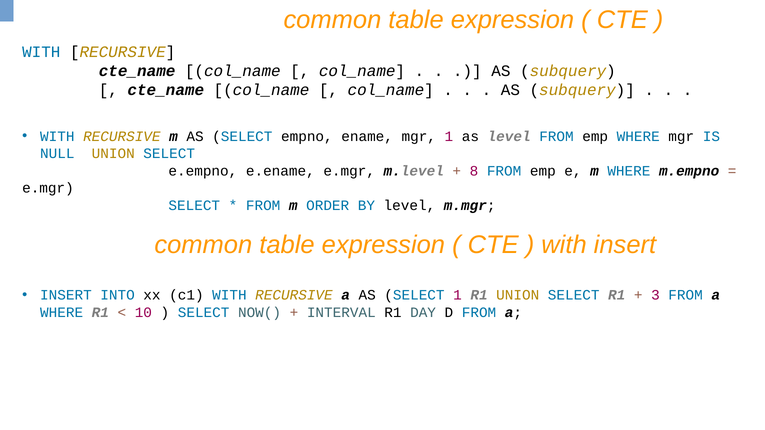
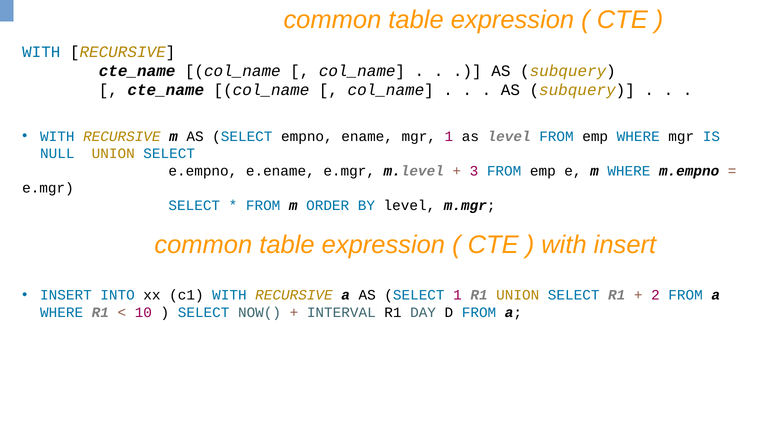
8: 8 -> 3
3: 3 -> 2
